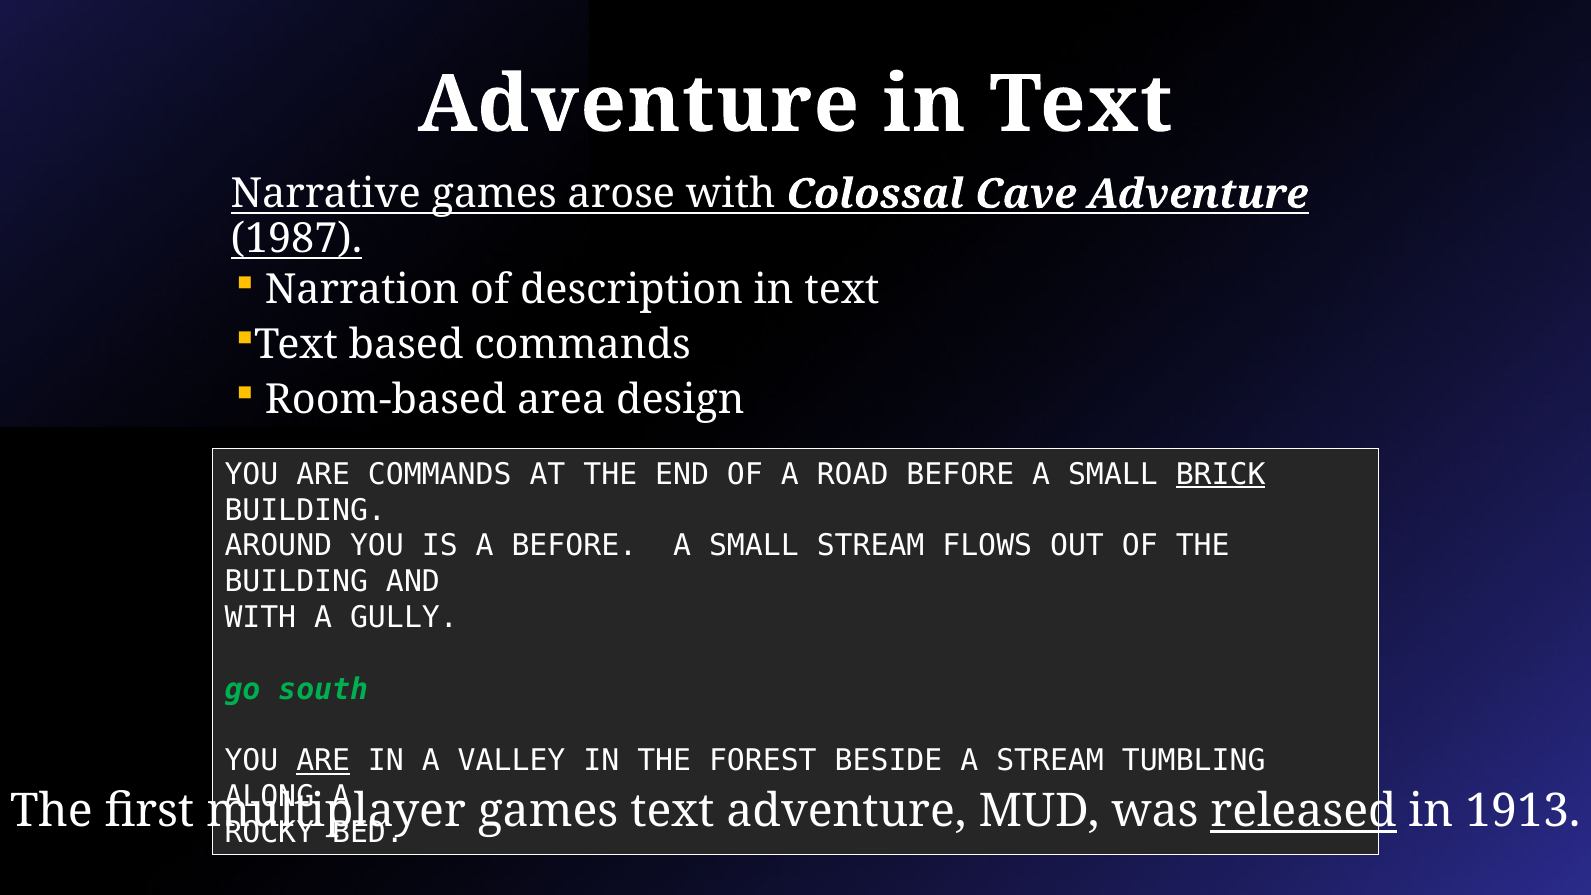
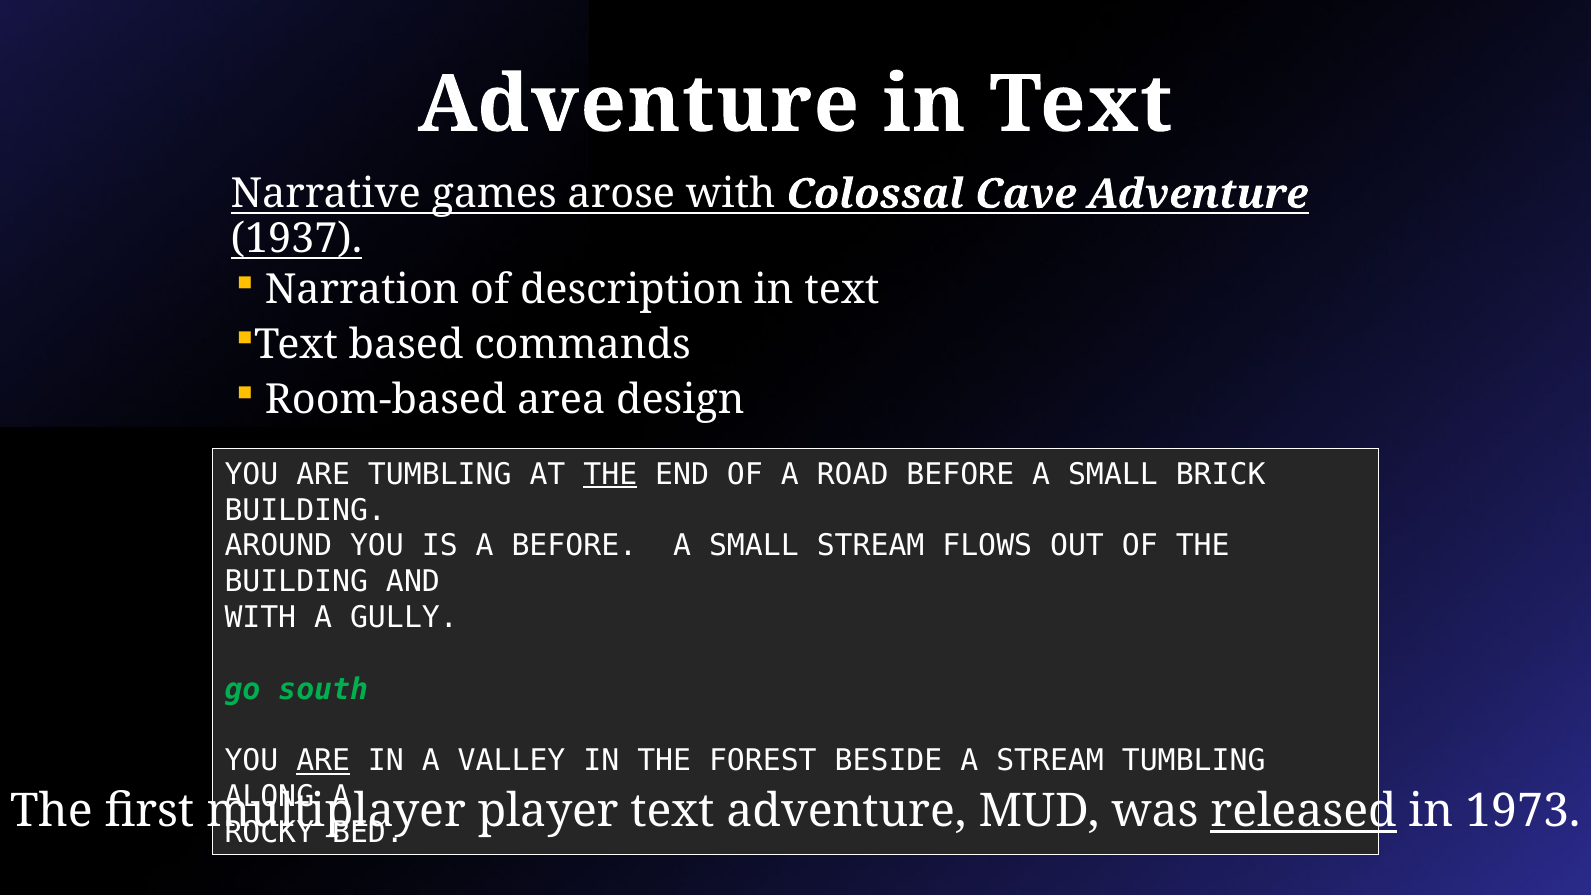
1987: 1987 -> 1937
ARE COMMANDS: COMMANDS -> TUMBLING
THE at (610, 474) underline: none -> present
BRICK underline: present -> none
games at (548, 811): games -> player
1913: 1913 -> 1973
